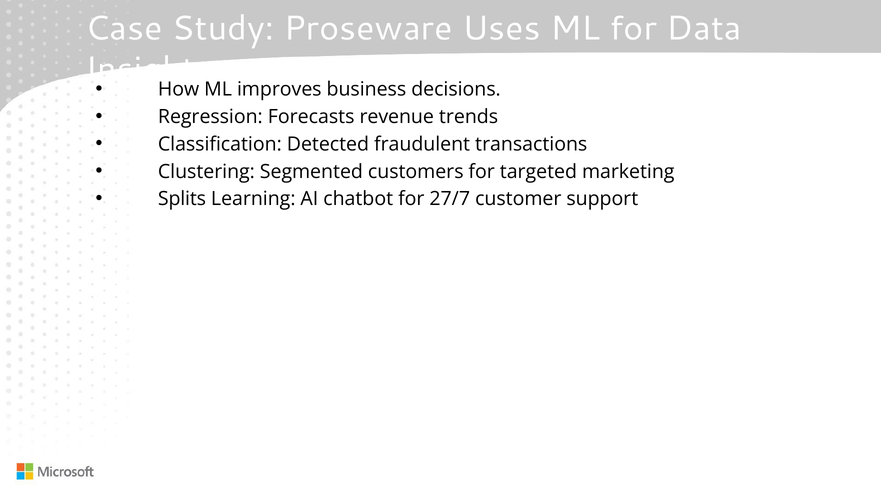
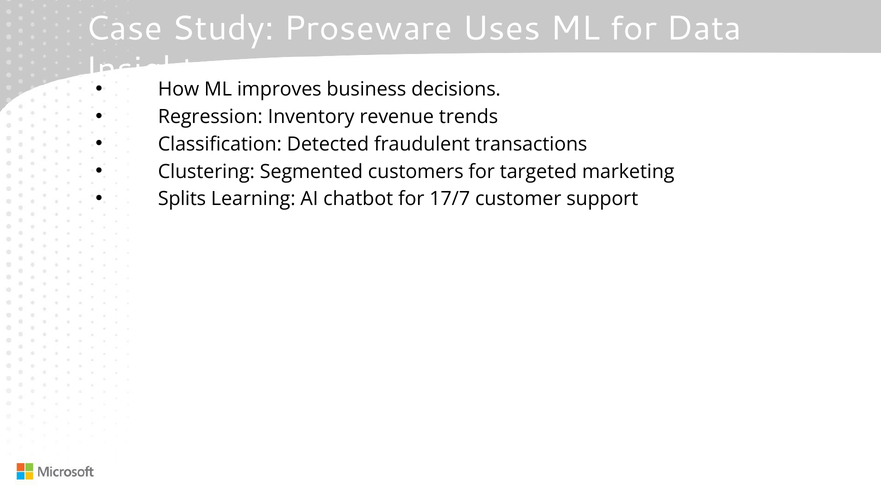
Forecasts: Forecasts -> Inventory
27/7: 27/7 -> 17/7
